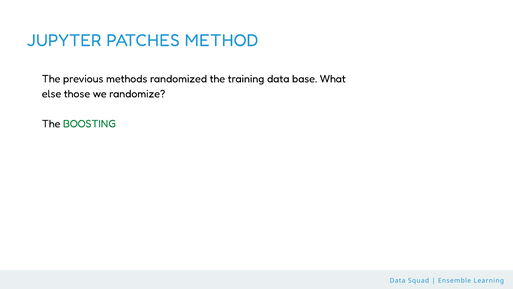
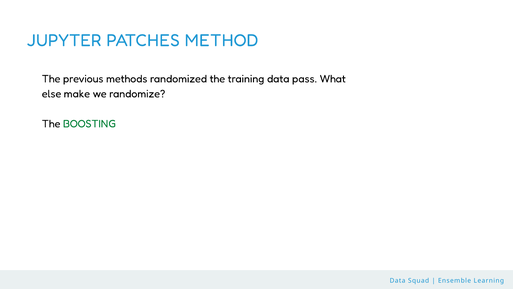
base: base -> pass
those: those -> make
